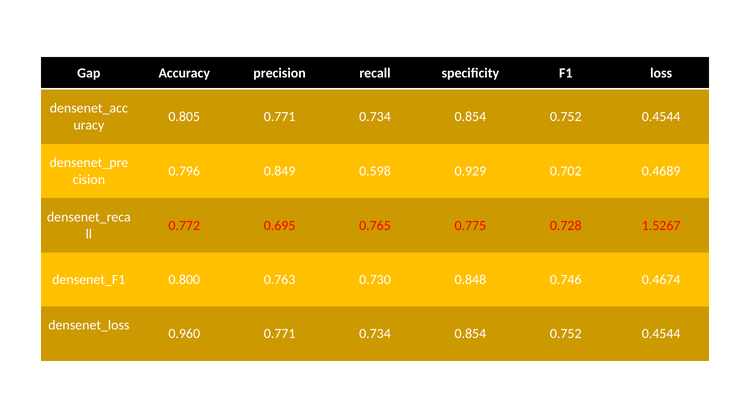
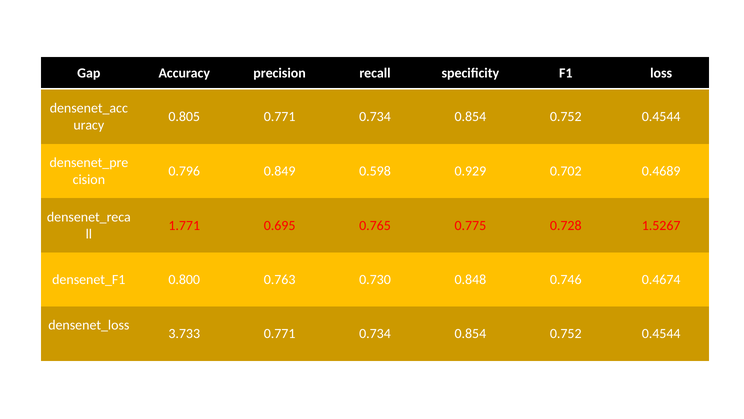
0.772: 0.772 -> 1.771
0.960: 0.960 -> 3.733
